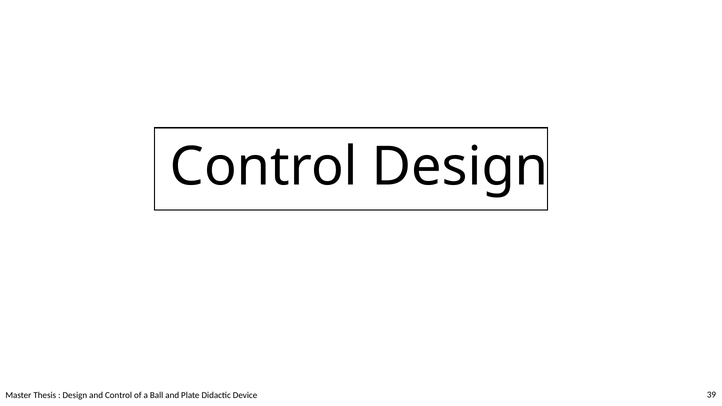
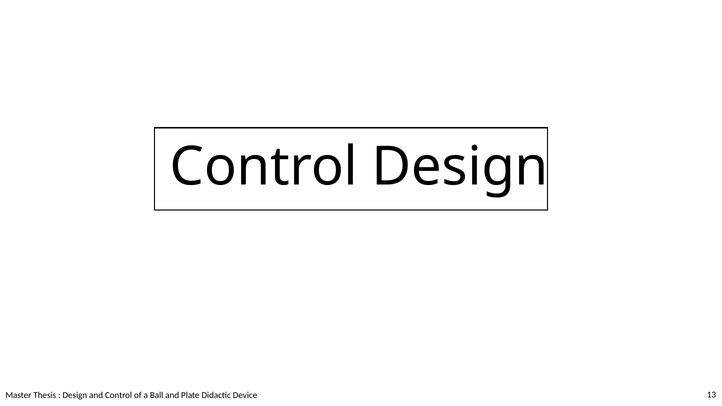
39: 39 -> 13
